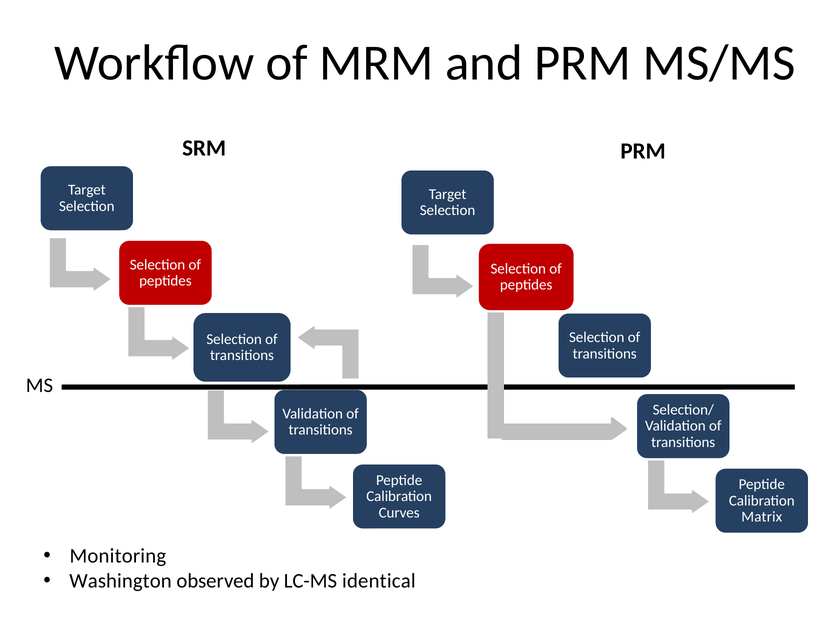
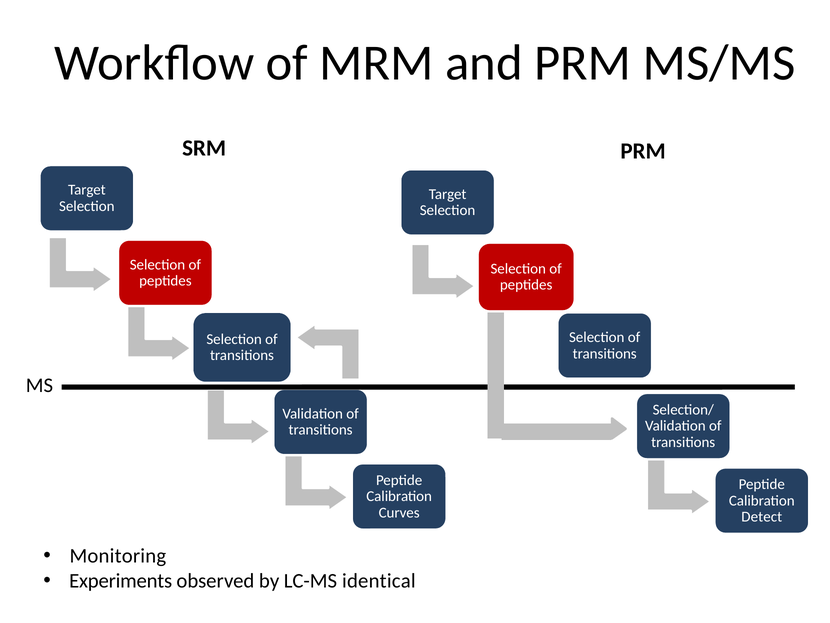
Matrix: Matrix -> Detect
Washington: Washington -> Experiments
